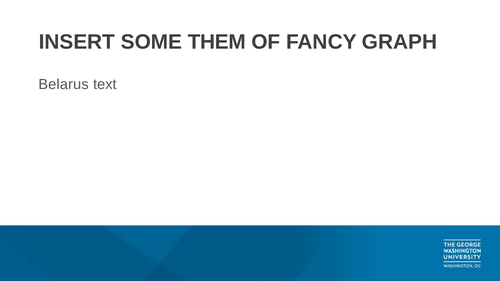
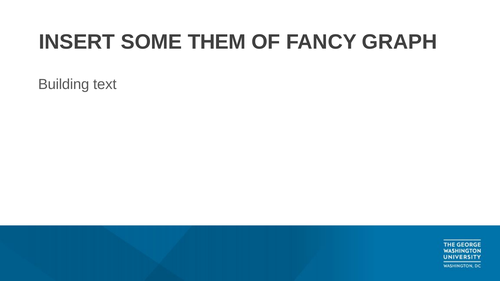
Belarus: Belarus -> Building
